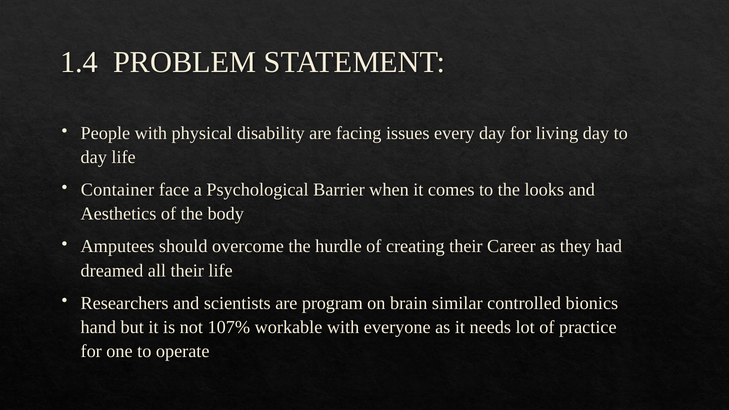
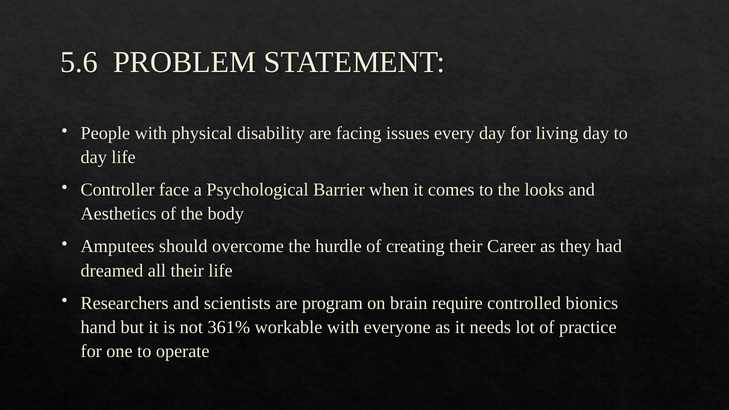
1.4: 1.4 -> 5.6
Container: Container -> Controller
similar: similar -> require
107%: 107% -> 361%
